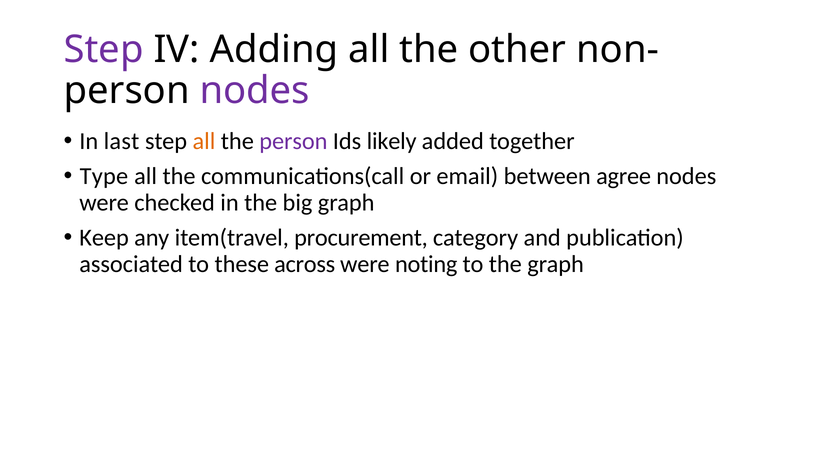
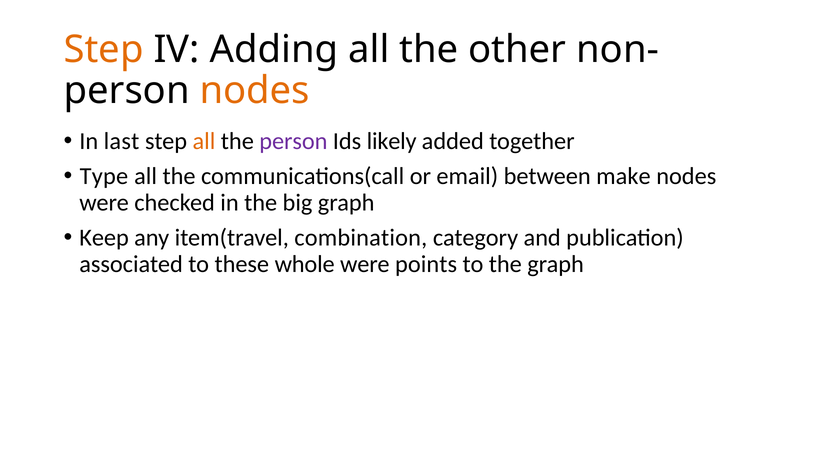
Step at (104, 49) colour: purple -> orange
nodes at (255, 91) colour: purple -> orange
agree: agree -> make
procurement: procurement -> combination
across: across -> whole
noting: noting -> points
